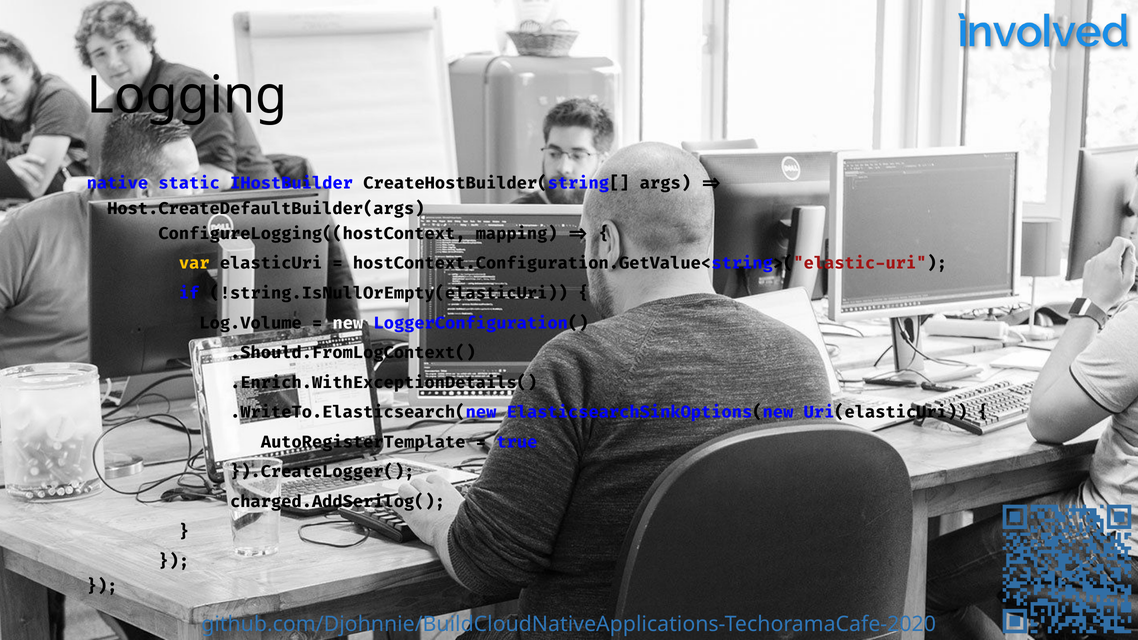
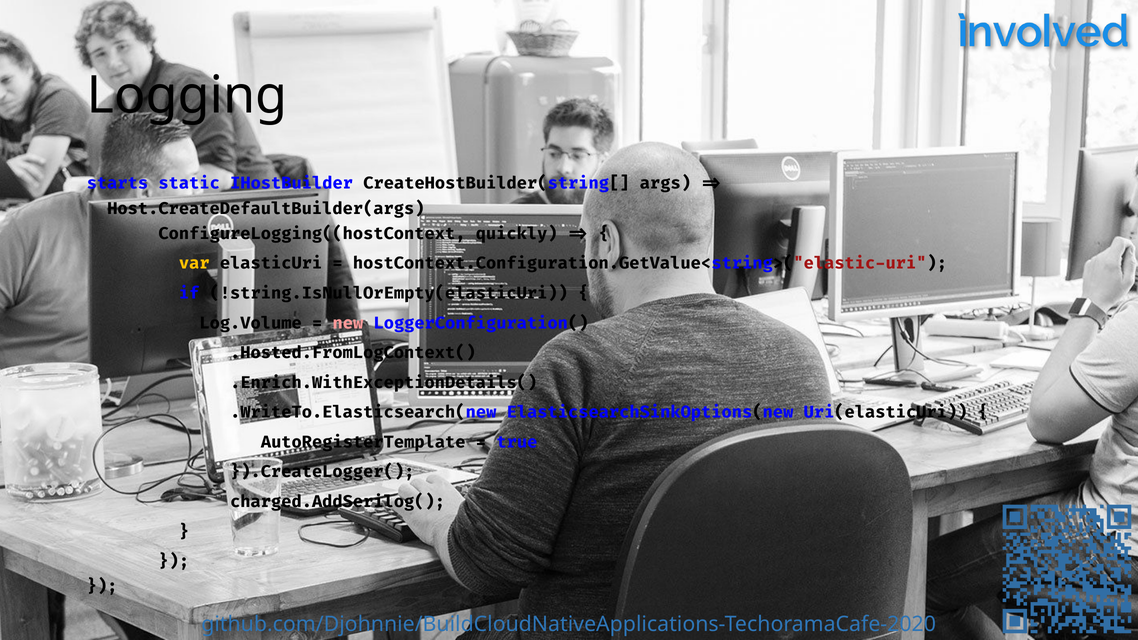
native: native -> starts
mapping: mapping -> quickly
new colour: white -> pink
.Should.FromLogContext(: .Should.FromLogContext( -> .Hosted.FromLogContext(
